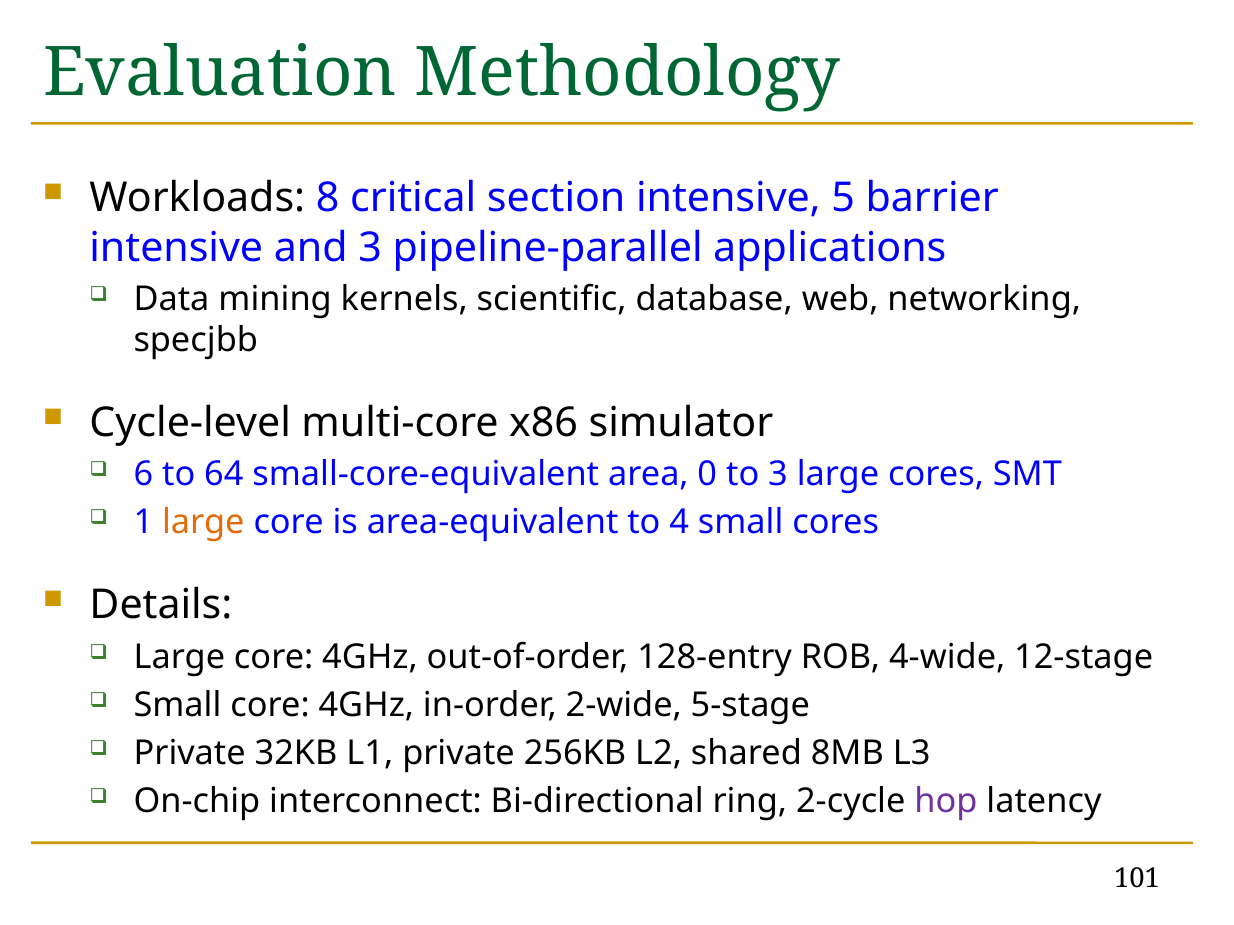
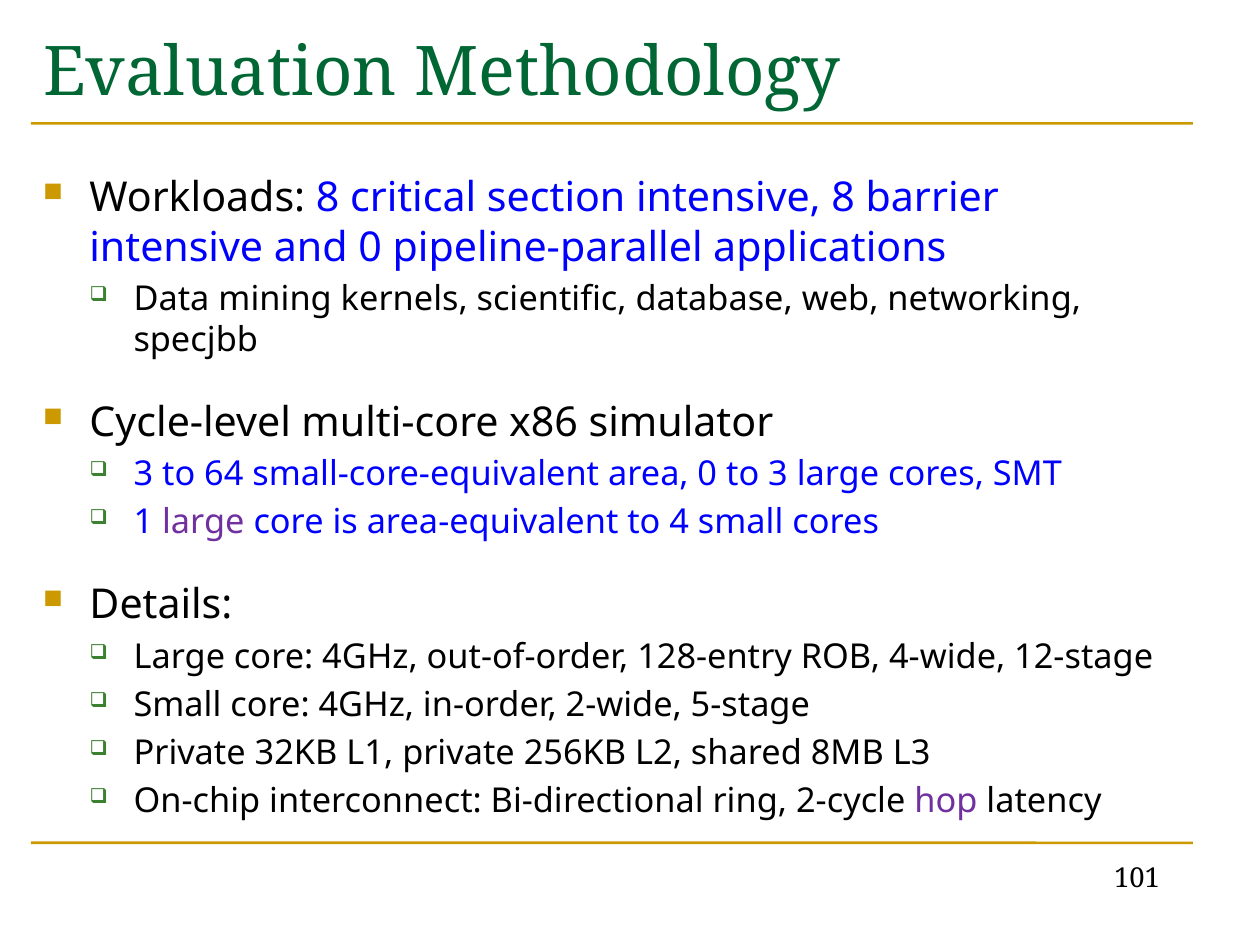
intensive 5: 5 -> 8
and 3: 3 -> 0
6 at (143, 475): 6 -> 3
large at (203, 523) colour: orange -> purple
